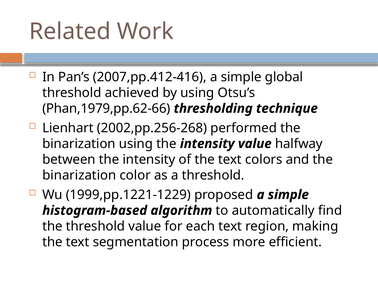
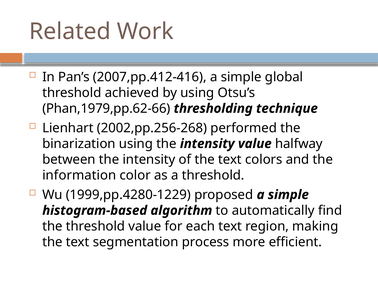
binarization at (79, 175): binarization -> information
1999,pp.1221-1229: 1999,pp.1221-1229 -> 1999,pp.4280-1229
